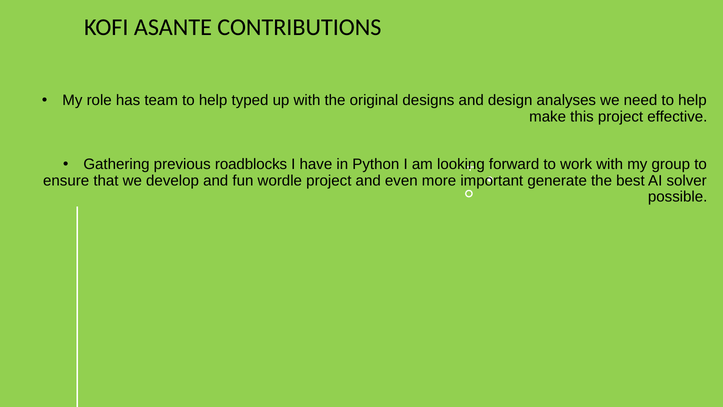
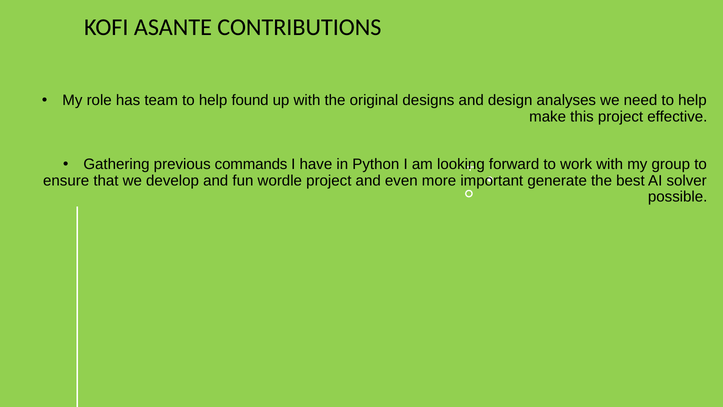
typed: typed -> found
roadblocks: roadblocks -> commands
